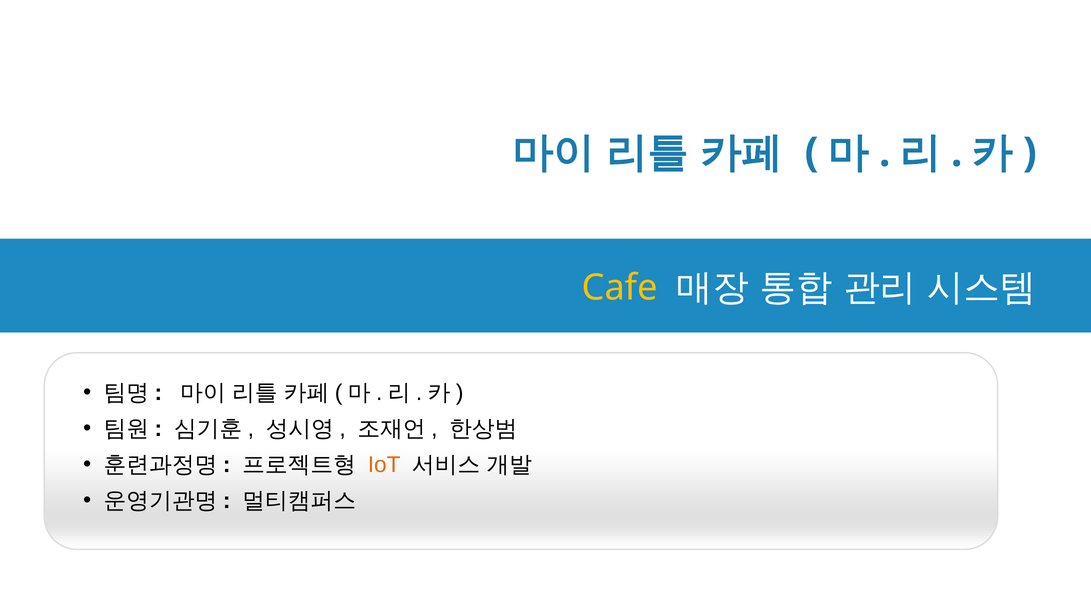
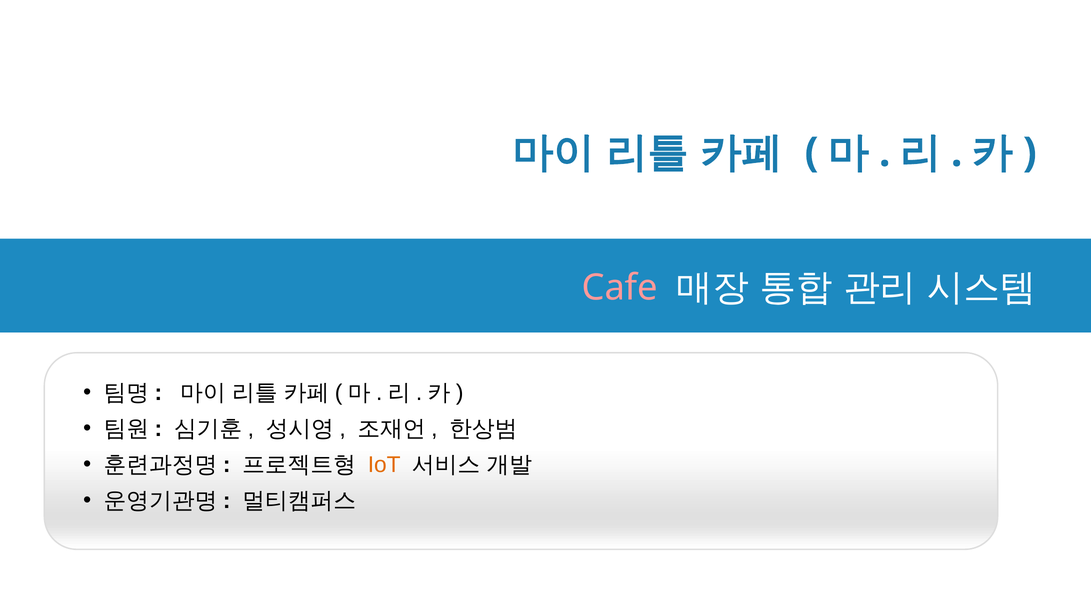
Cafe colour: yellow -> pink
